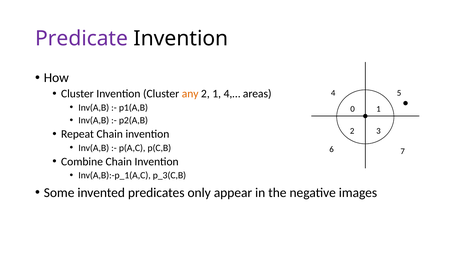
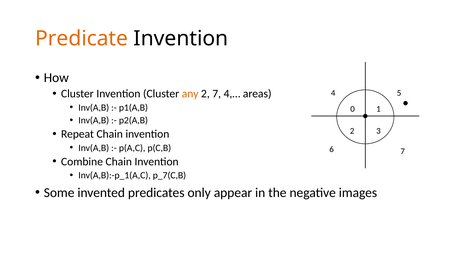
Predicate colour: purple -> orange
2 1: 1 -> 7
p_3(C,B: p_3(C,B -> p_7(C,B
